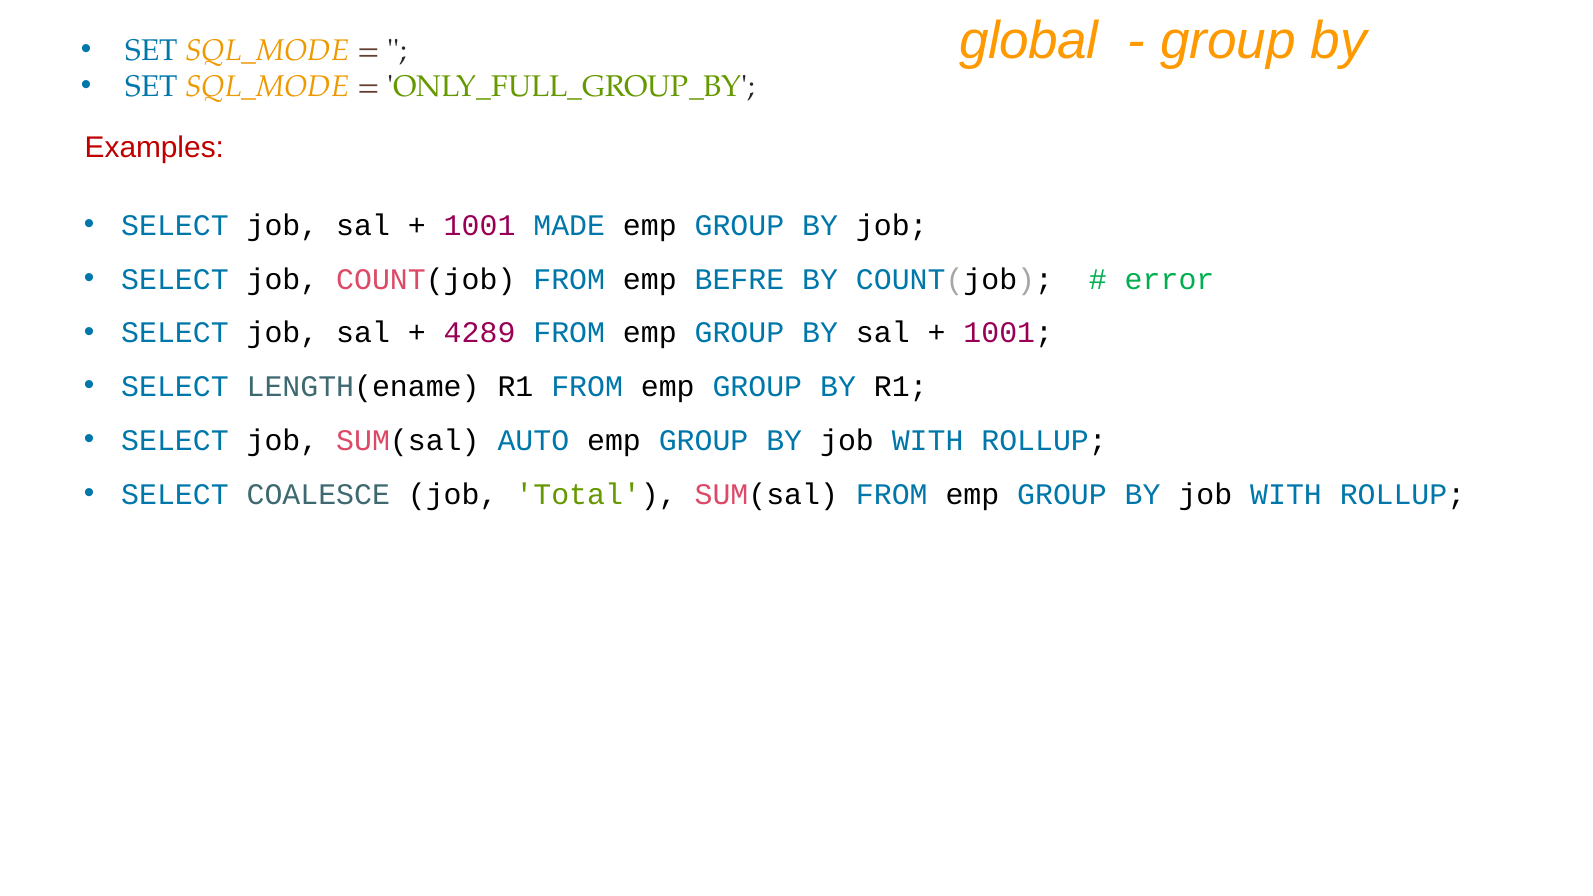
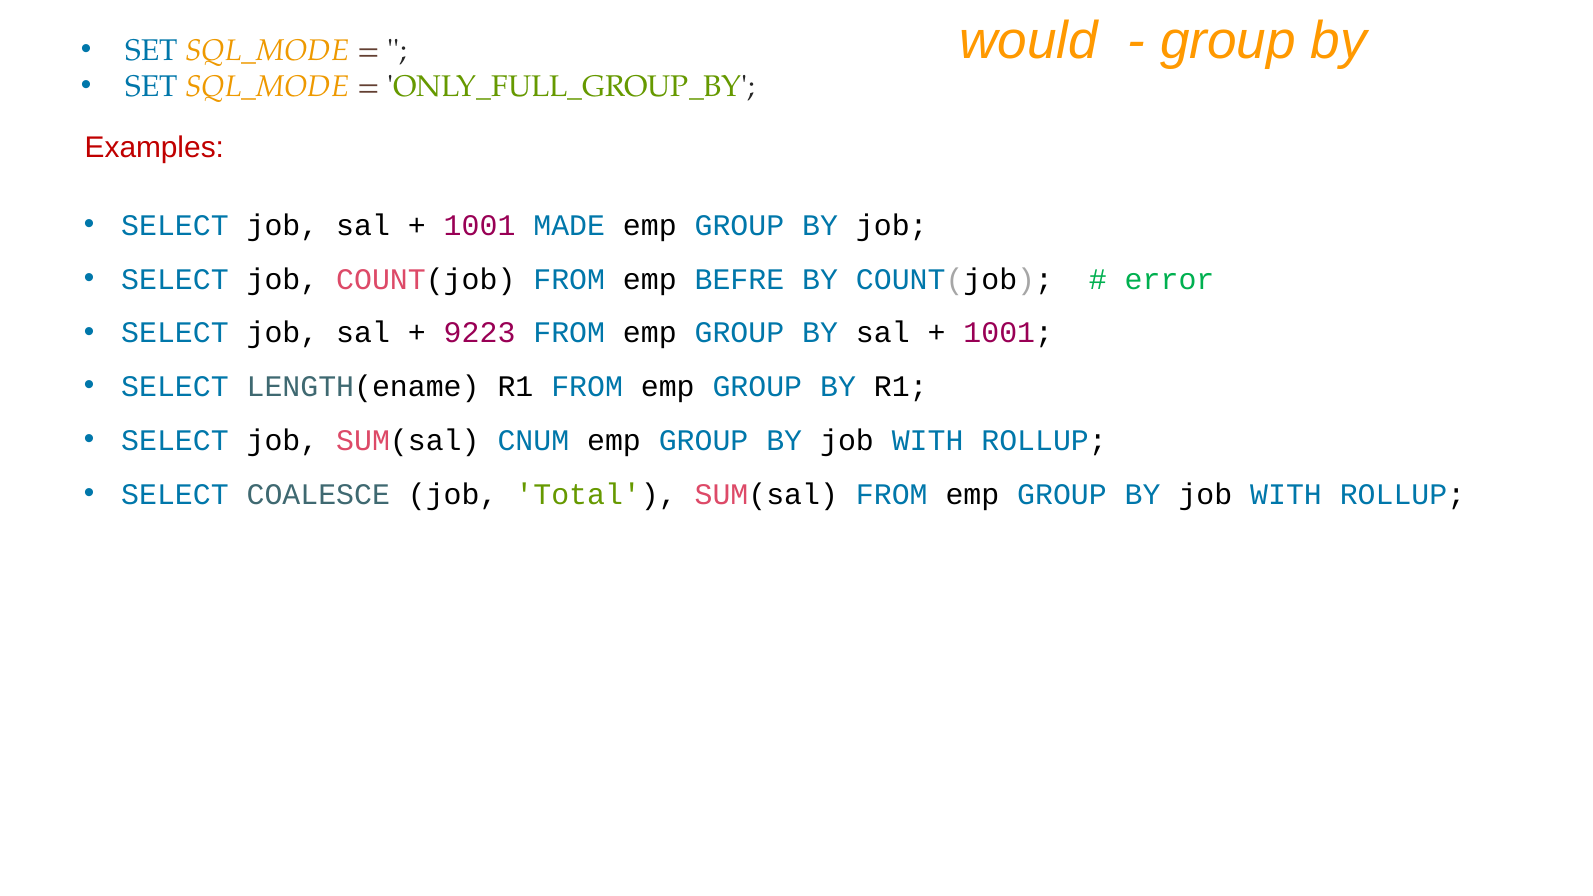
global: global -> would
4289: 4289 -> 9223
AUTO: AUTO -> CNUM
